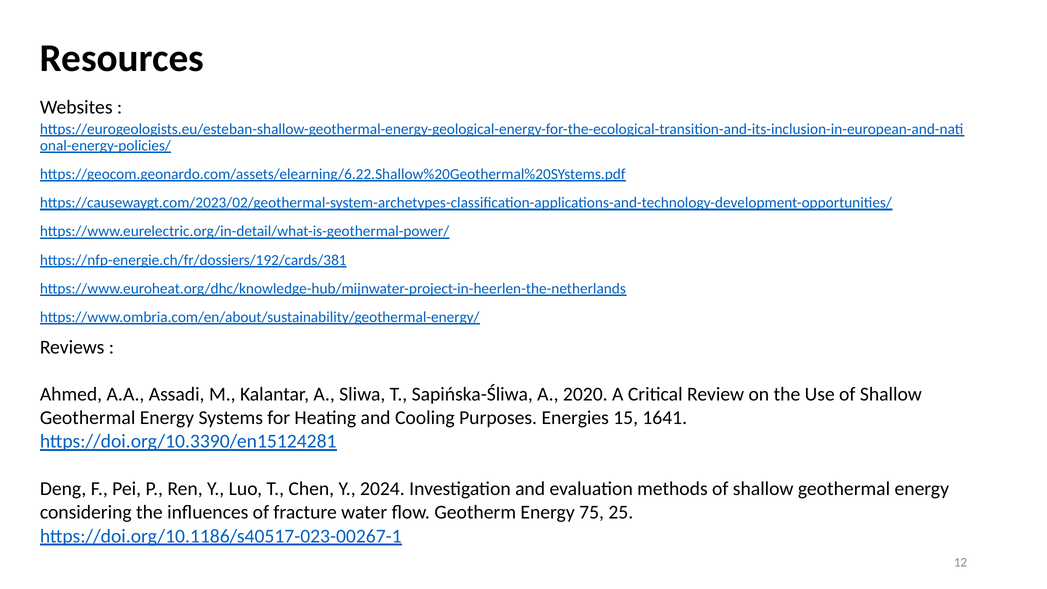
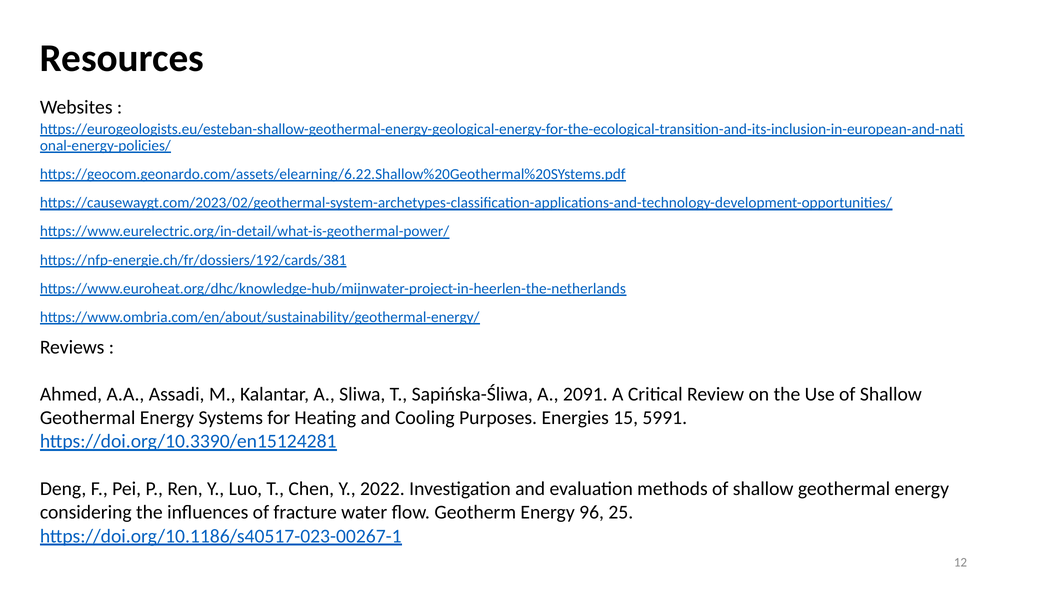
2020: 2020 -> 2091
1641: 1641 -> 5991
2024: 2024 -> 2022
75: 75 -> 96
